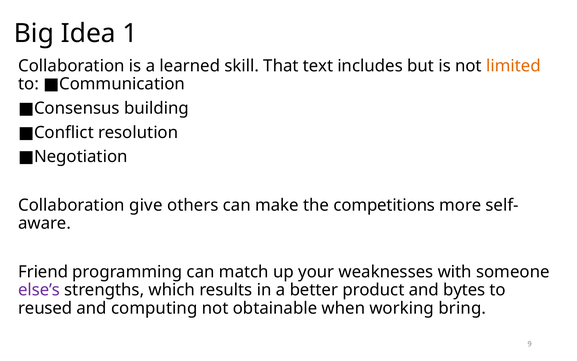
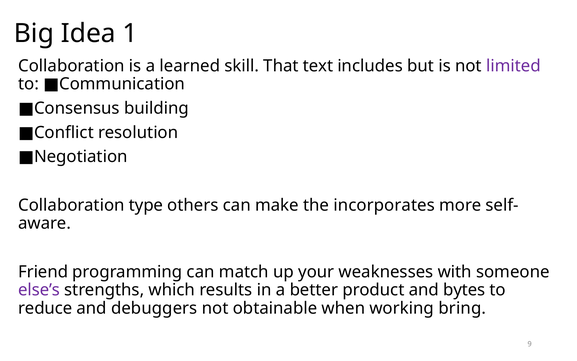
limited colour: orange -> purple
give: give -> type
competitions: competitions -> incorporates
reused: reused -> reduce
computing: computing -> debuggers
